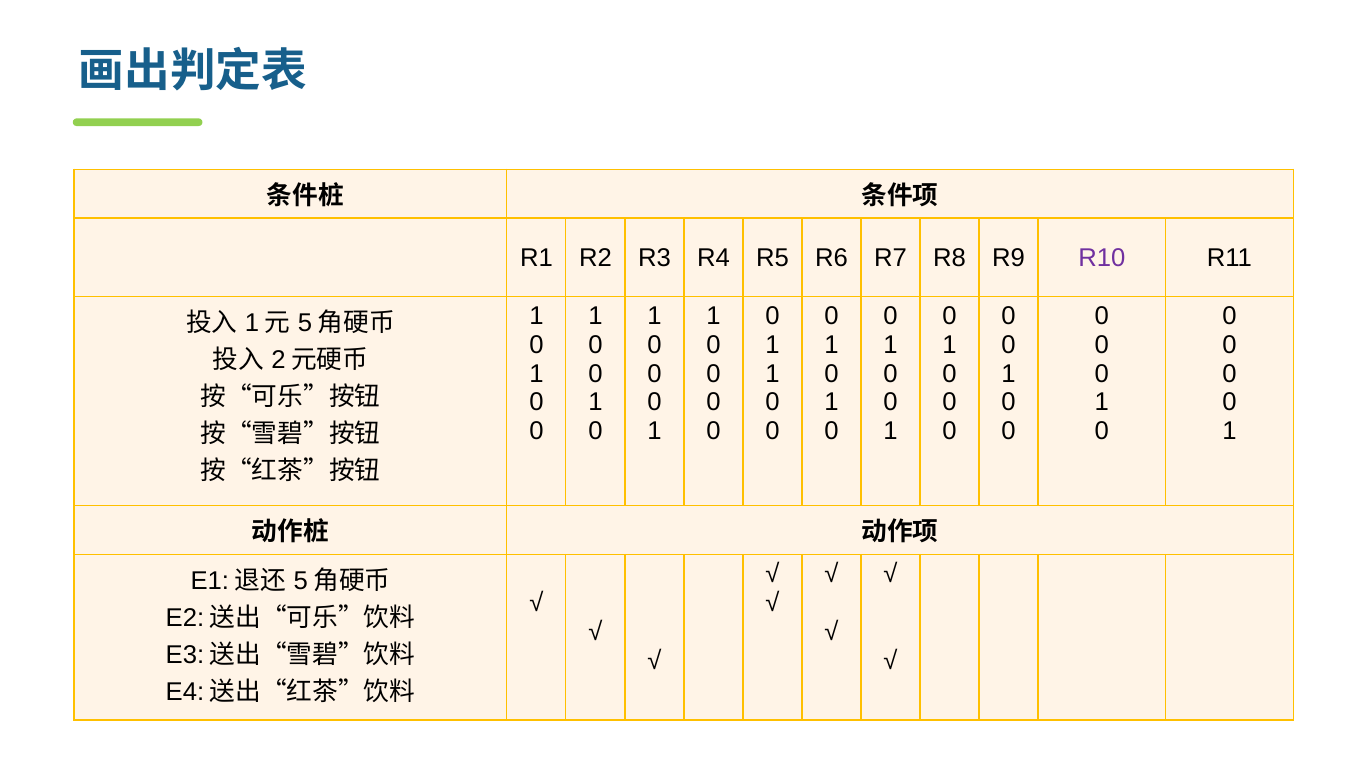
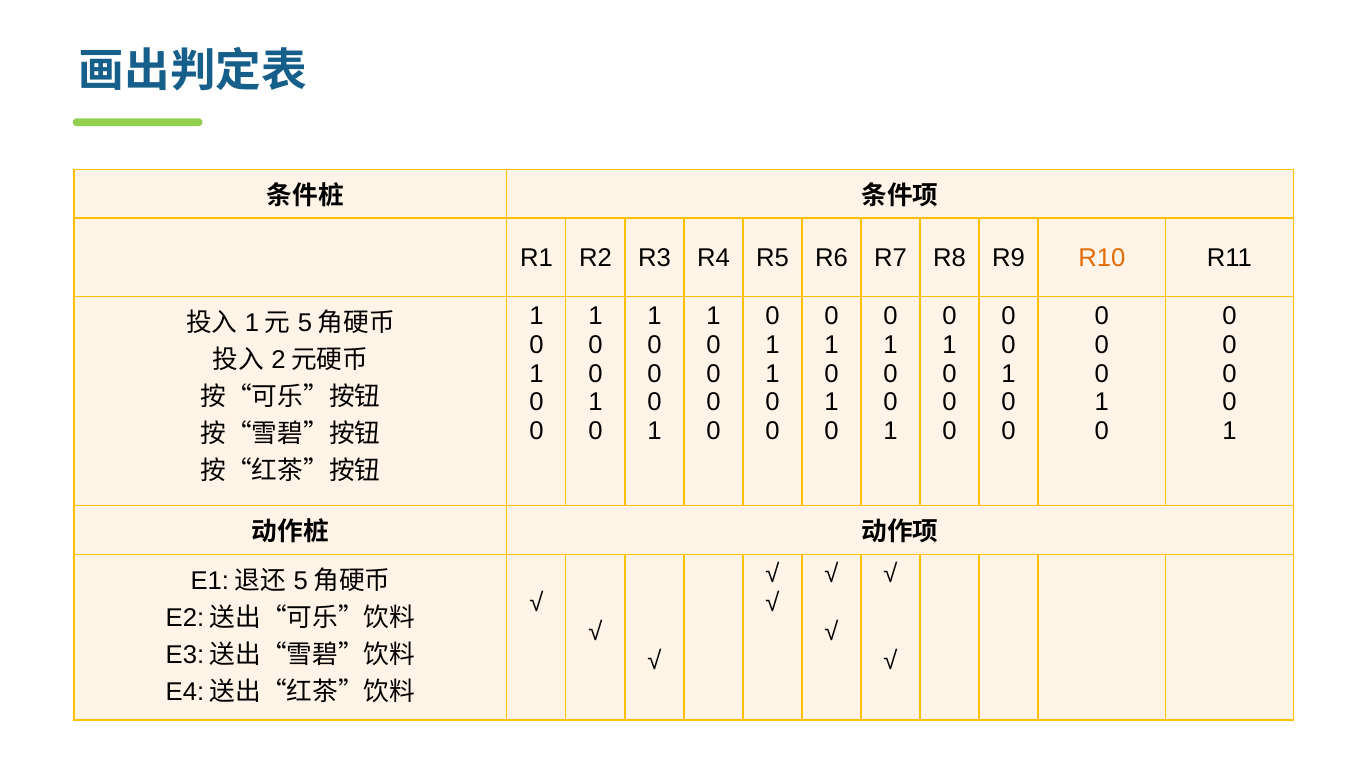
R10 colour: purple -> orange
